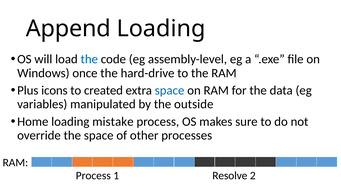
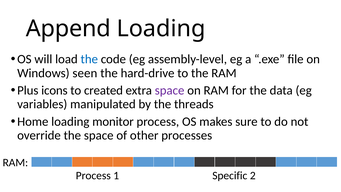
once: once -> seen
space at (170, 90) colour: blue -> purple
outside: outside -> threads
mistake: mistake -> monitor
Resolve: Resolve -> Specific
